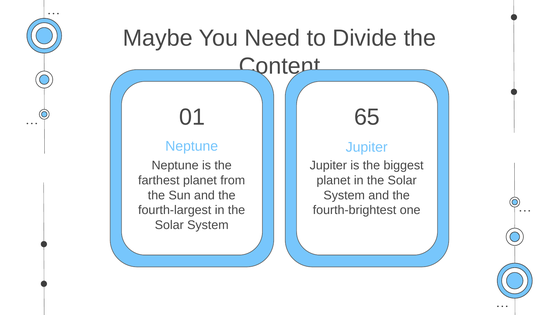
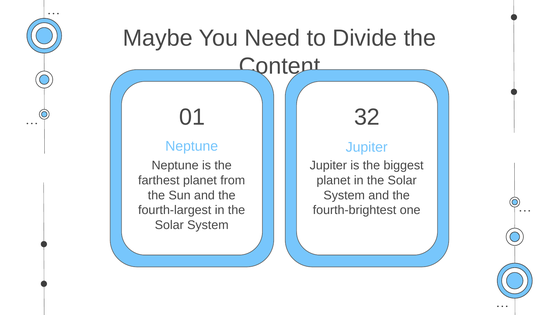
65: 65 -> 32
